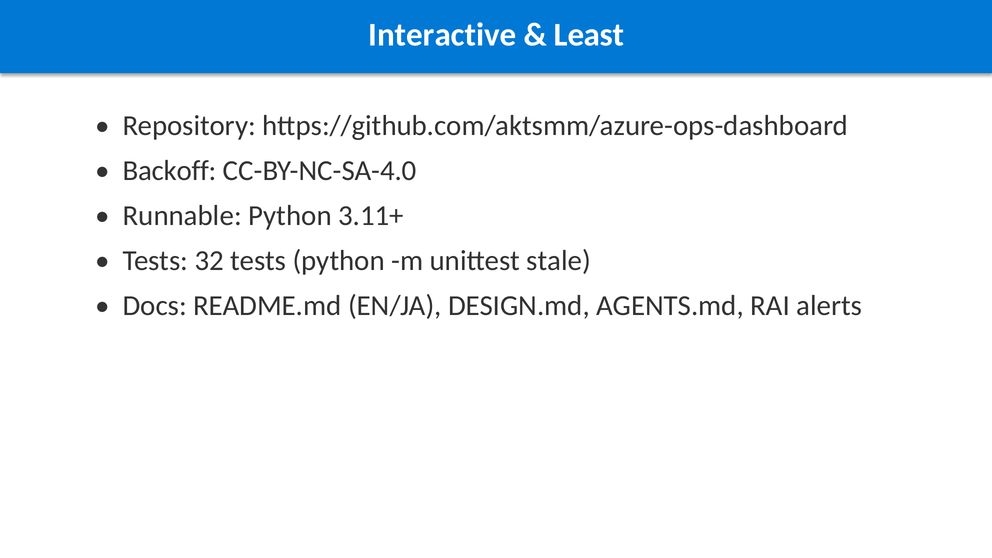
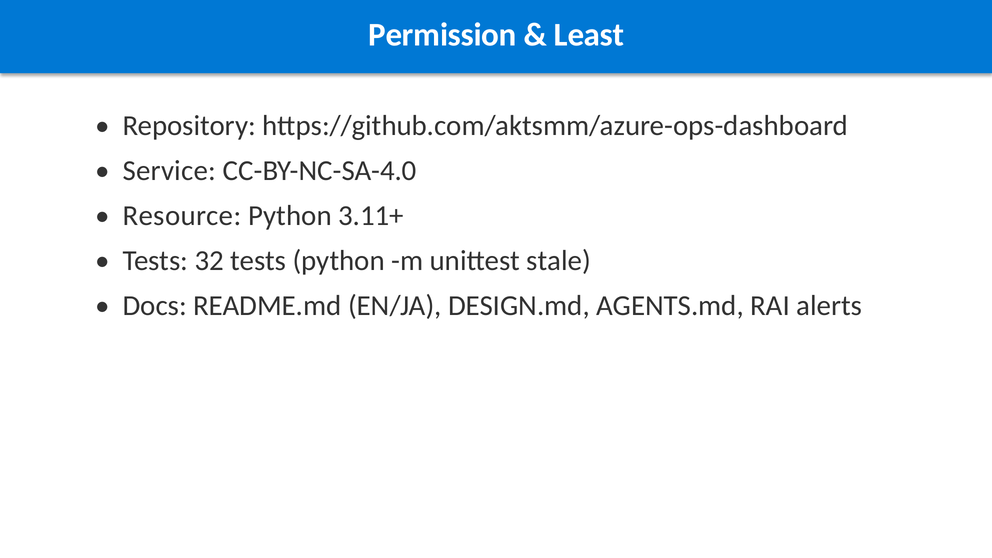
Interactive: Interactive -> Permission
Backoff: Backoff -> Service
Runnable: Runnable -> Resource
